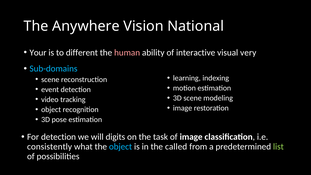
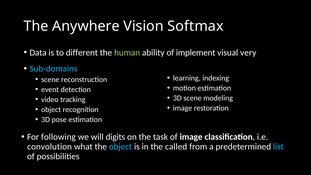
National: National -> Softmax
Your: Your -> Data
human colour: pink -> light green
interactive: interactive -> implement
For detection: detection -> following
consistently: consistently -> convolution
list colour: light green -> light blue
